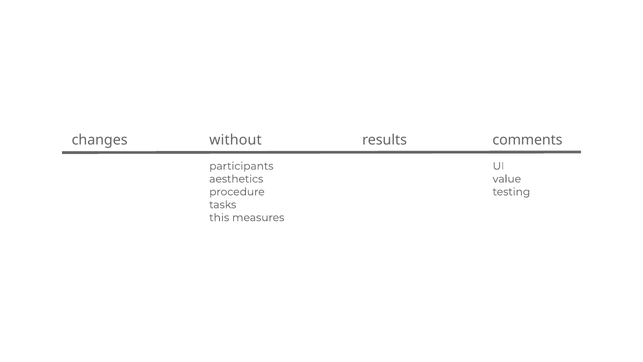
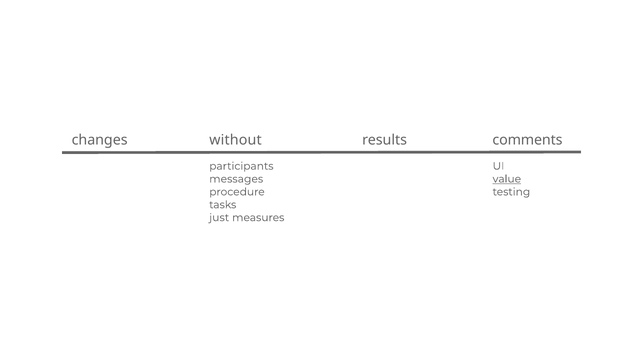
aesthetics: aesthetics -> messages
value underline: none -> present
this: this -> just
